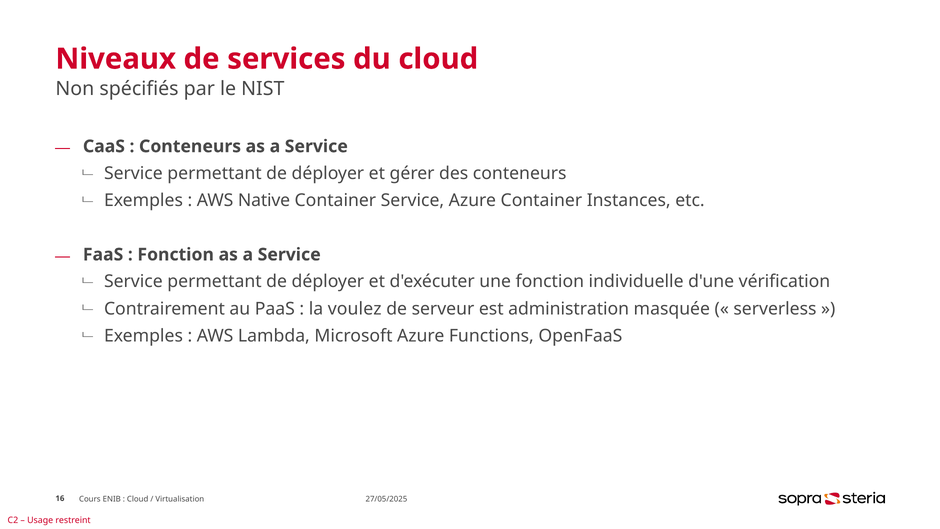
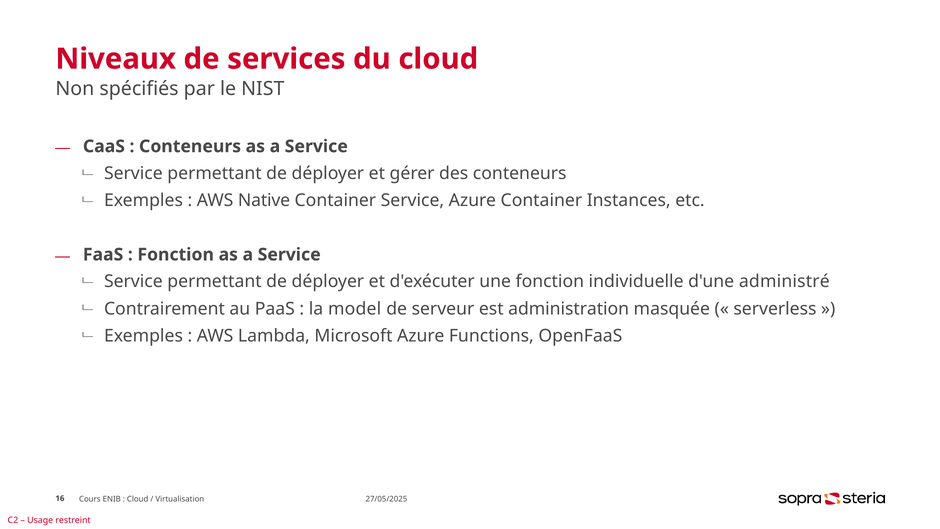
vérification: vérification -> administré
voulez: voulez -> model
